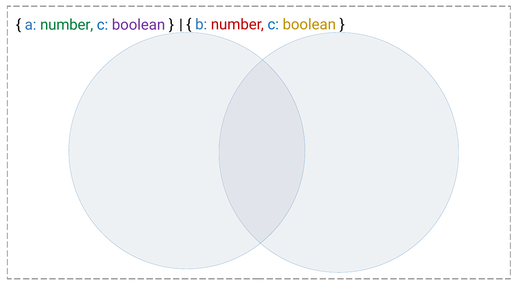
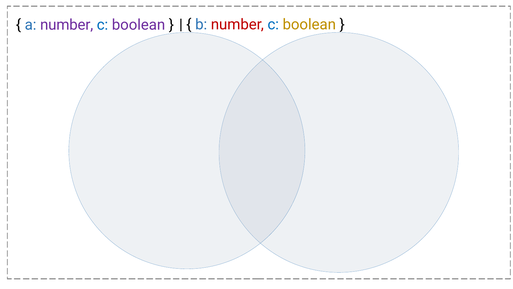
number at (67, 25) colour: green -> purple
